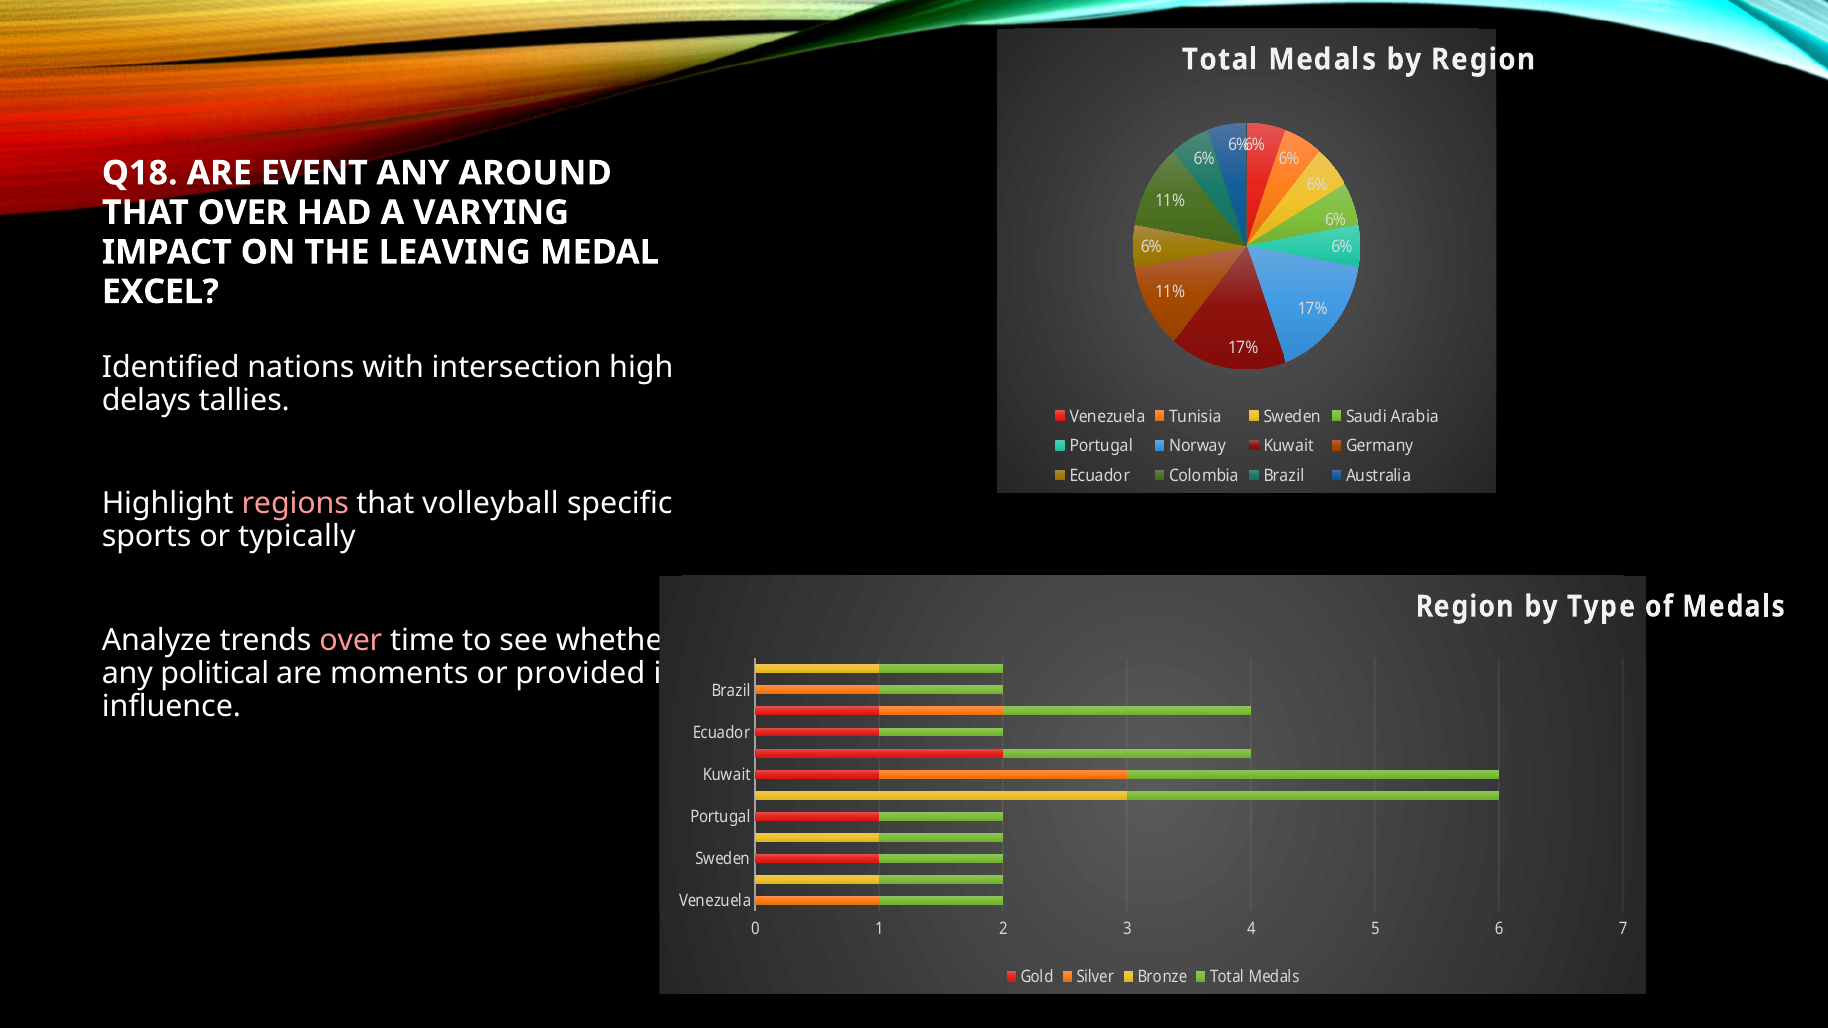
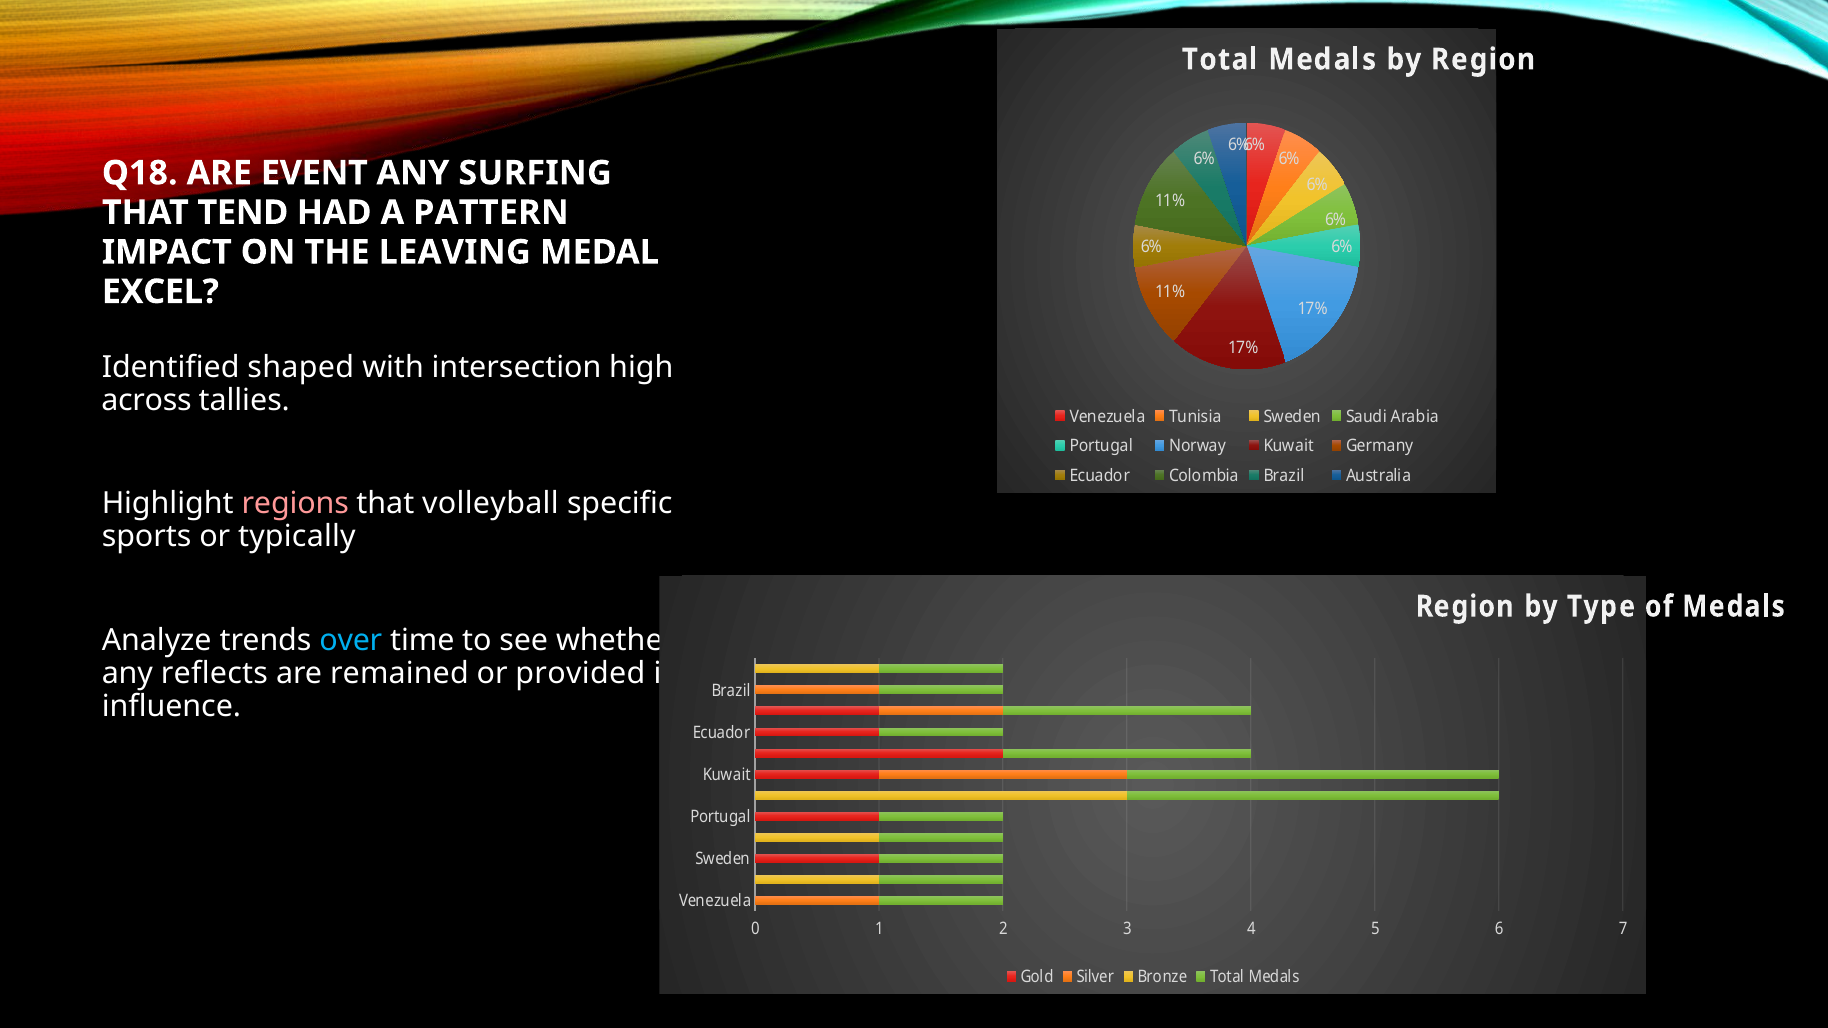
AROUND: AROUND -> SURFING
THAT OVER: OVER -> TEND
VARYING: VARYING -> PATTERN
nations: nations -> shaped
delays: delays -> across
over at (351, 641) colour: pink -> light blue
political: political -> reflects
moments: moments -> remained
